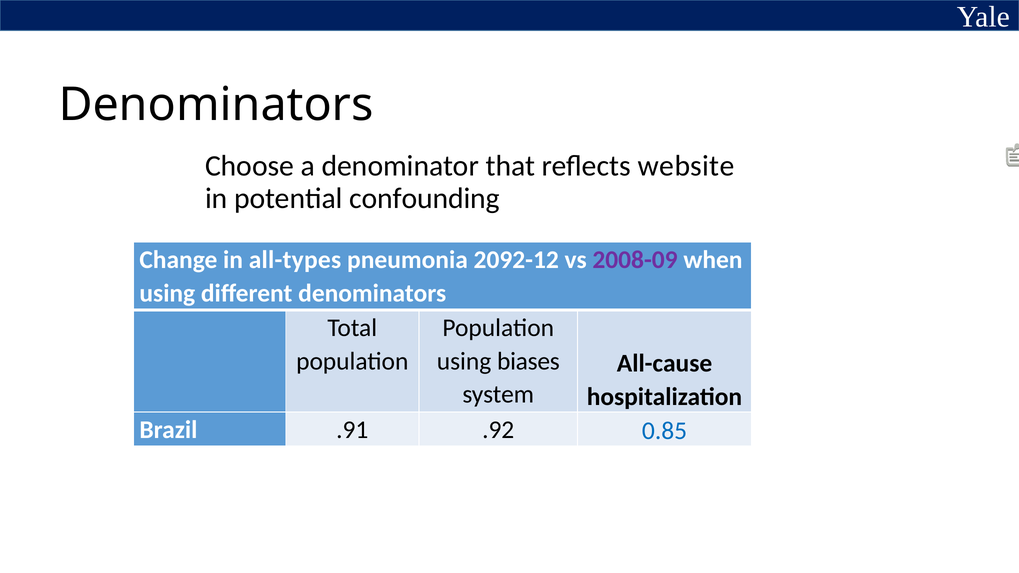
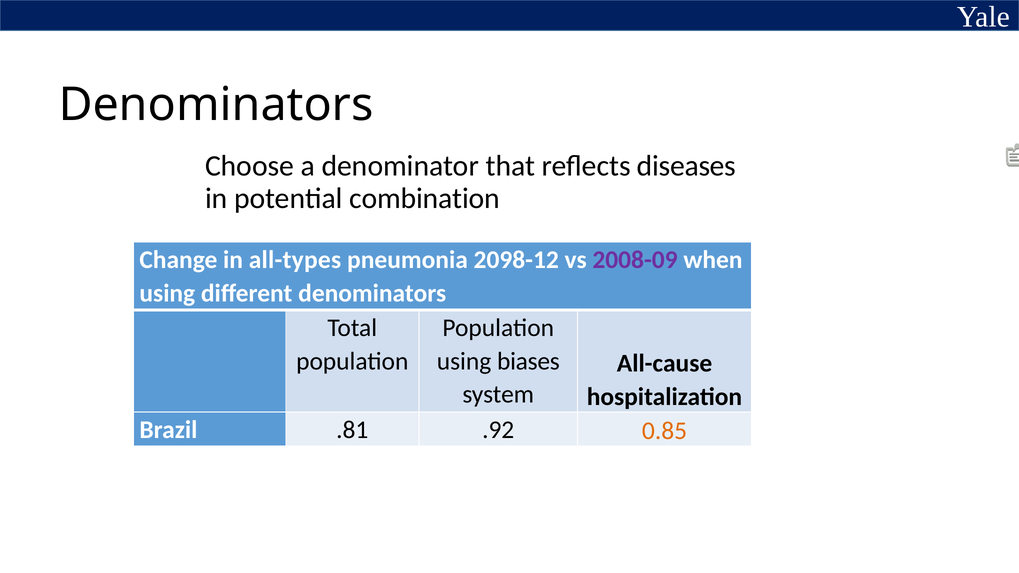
website: website -> diseases
confounding: confounding -> combination
2092-12: 2092-12 -> 2098-12
.91: .91 -> .81
0.85 colour: blue -> orange
